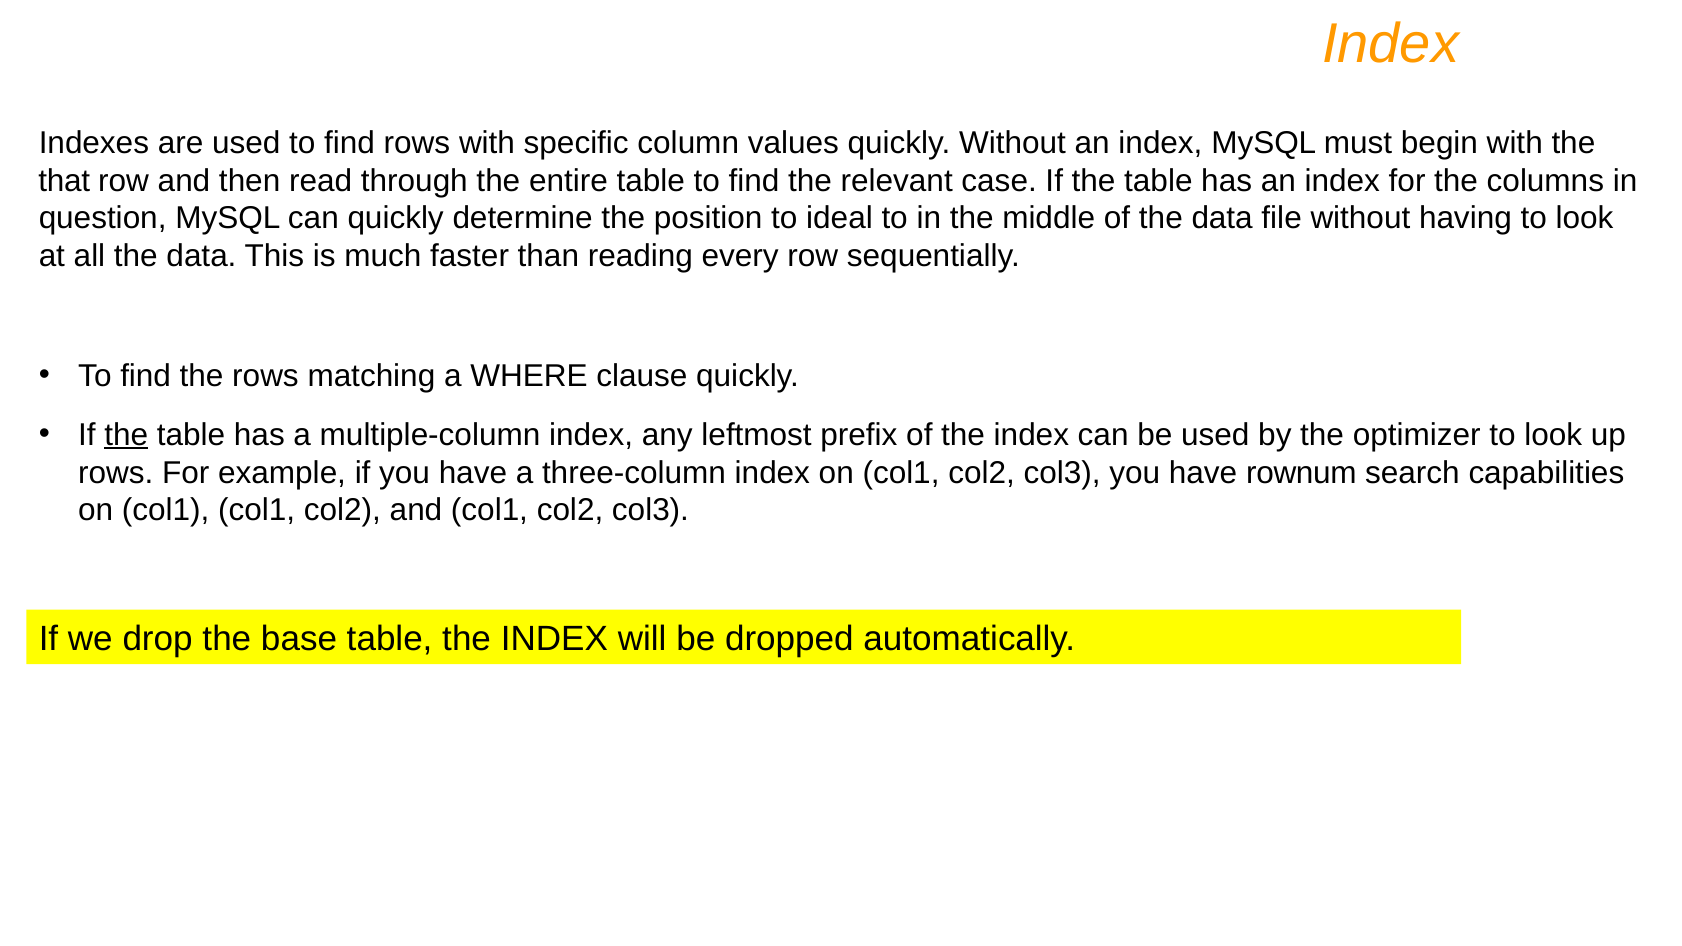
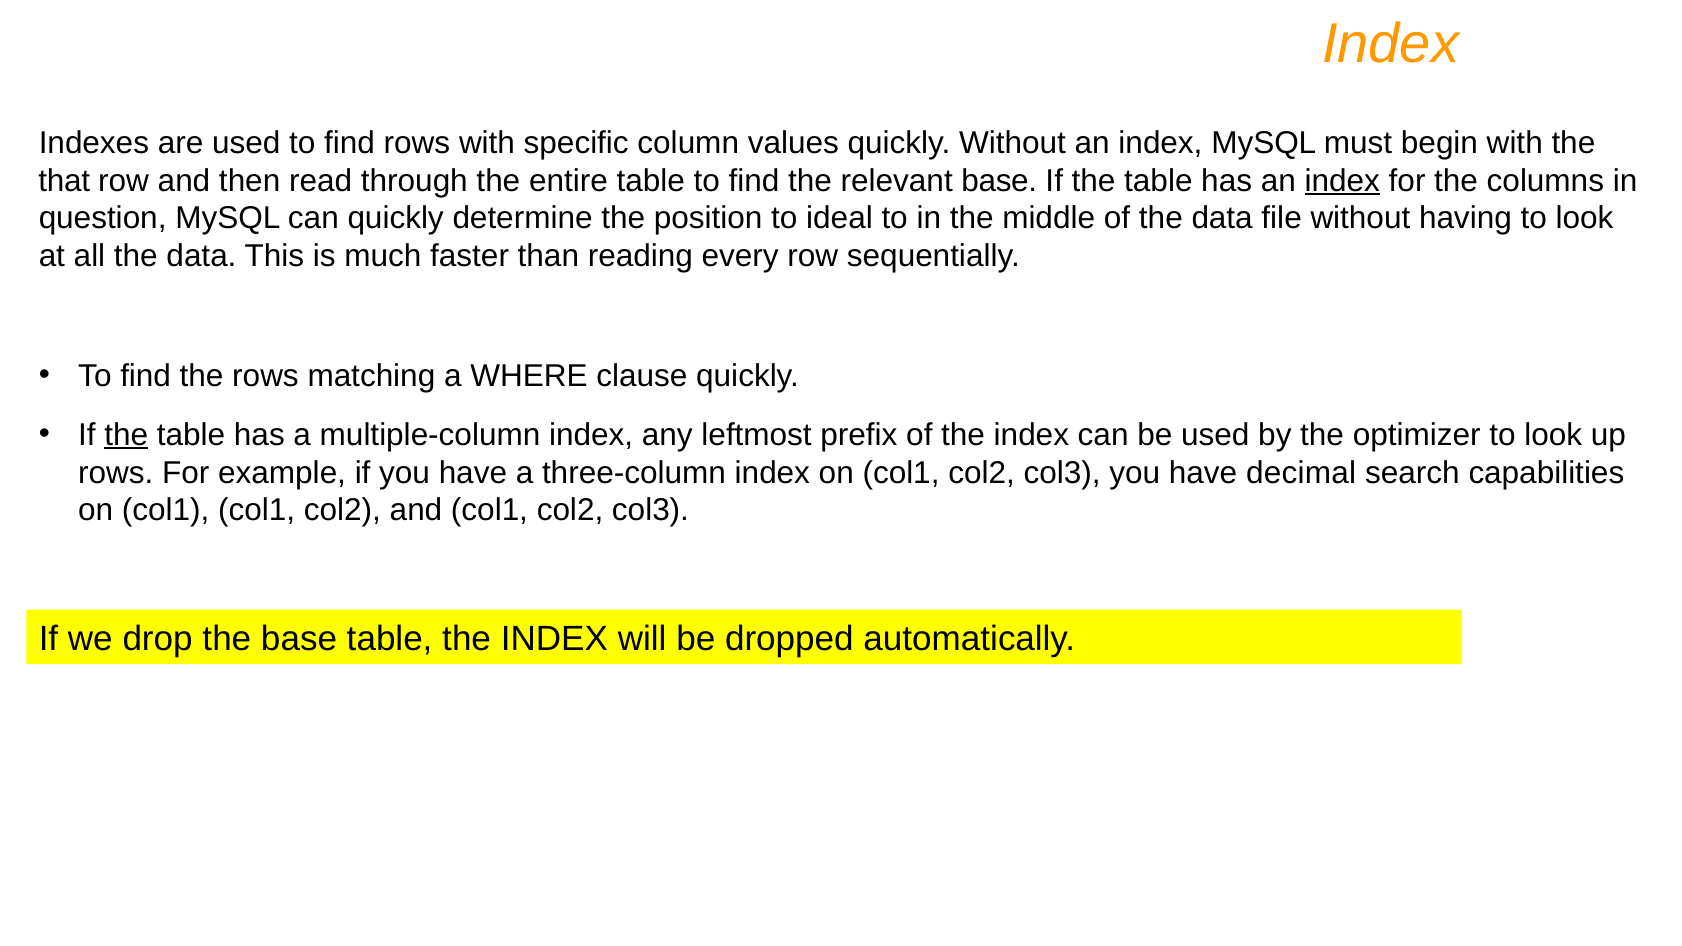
relevant case: case -> base
index at (1342, 181) underline: none -> present
rownum: rownum -> decimal
